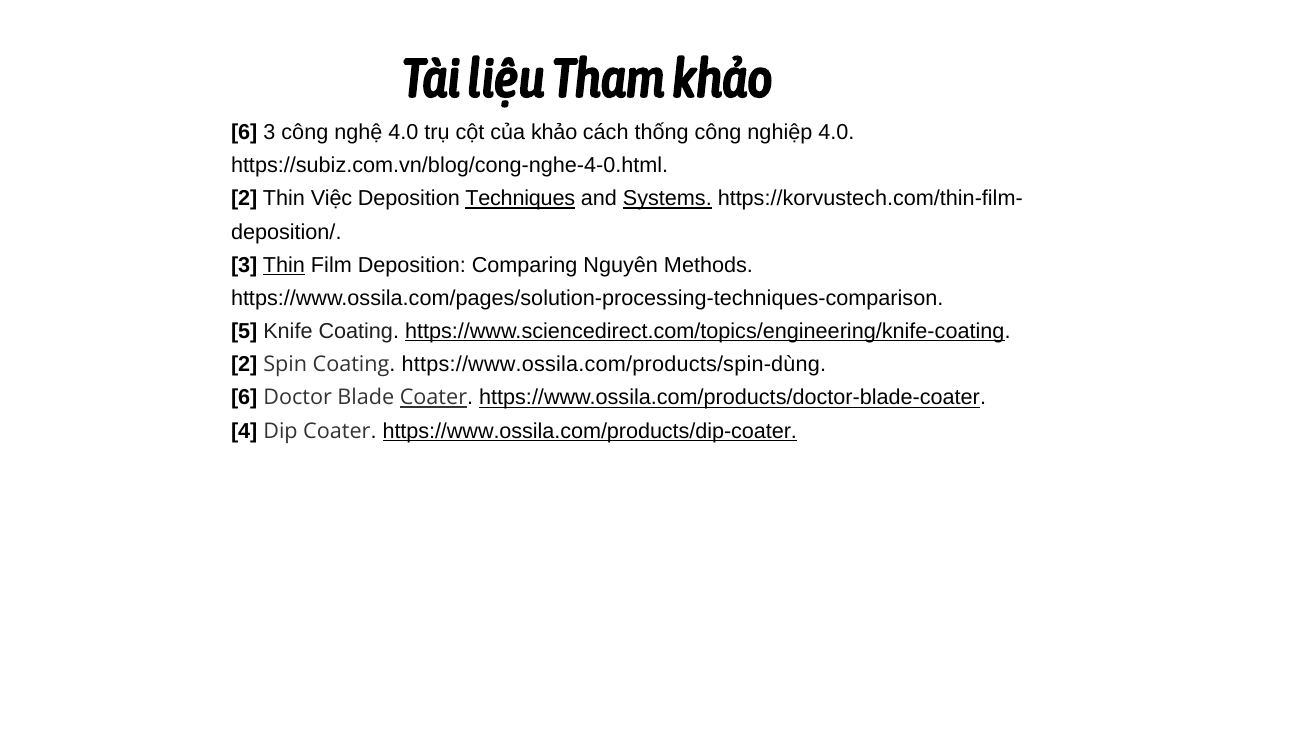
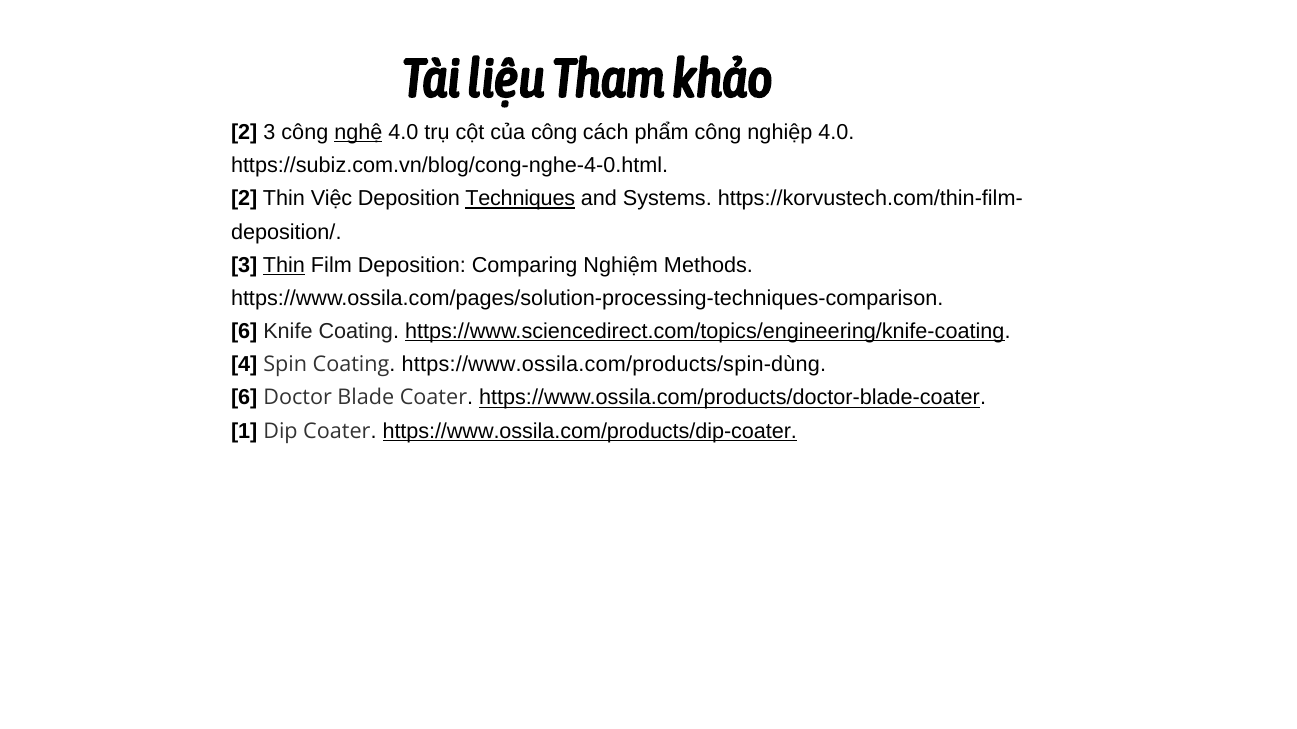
6 at (244, 132): 6 -> 2
nghệ underline: none -> present
của khảo: khảo -> công
thống: thống -> phẩm
Systems underline: present -> none
Nguyên: Nguyên -> Nghiệm
5 at (244, 332): 5 -> 6
2 at (244, 365): 2 -> 4
Coater at (433, 398) underline: present -> none
4: 4 -> 1
